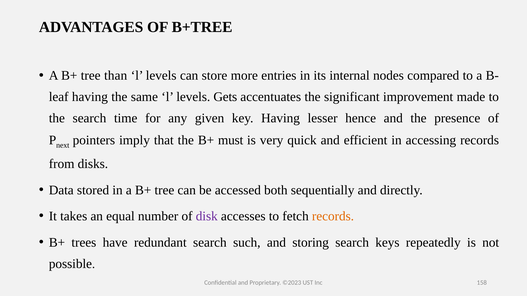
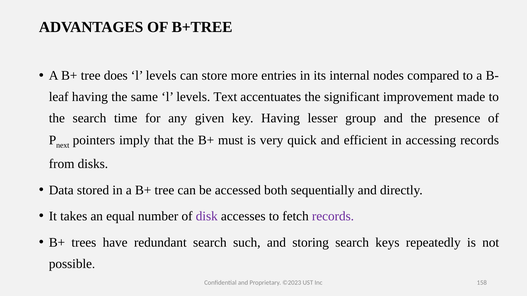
than: than -> does
Gets: Gets -> Text
hence: hence -> group
records at (333, 217) colour: orange -> purple
